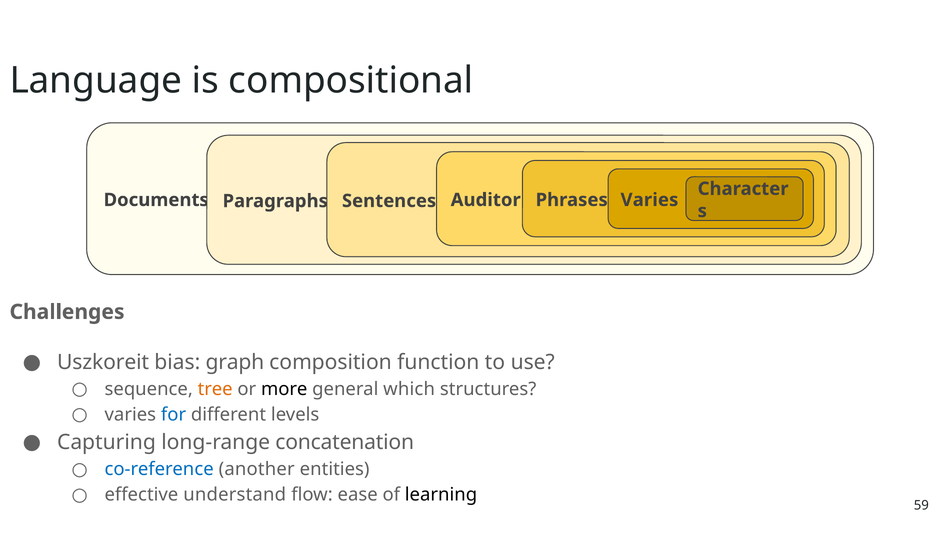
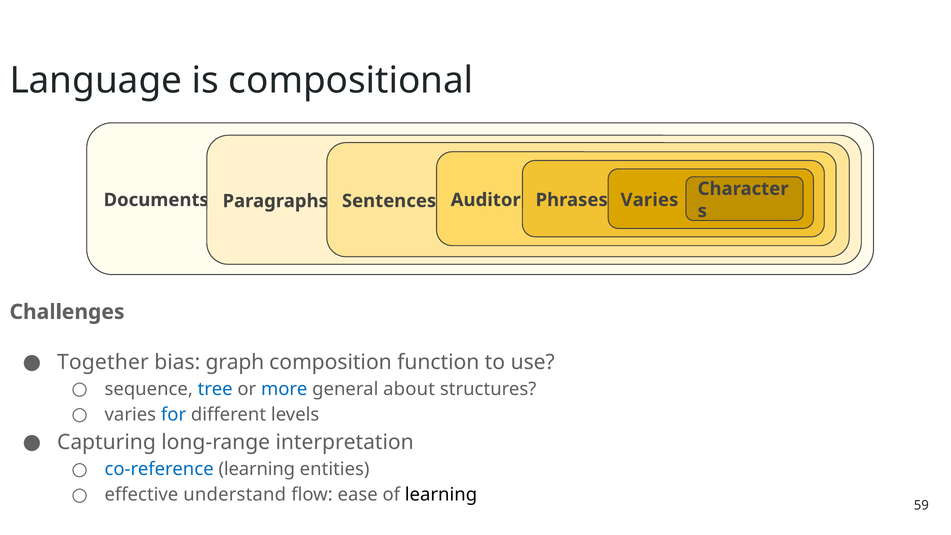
Uszkoreit: Uszkoreit -> Together
tree colour: orange -> blue
more colour: black -> blue
which: which -> about
concatenation: concatenation -> interpretation
co-reference another: another -> learning
